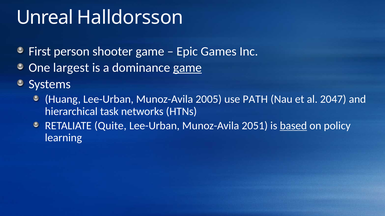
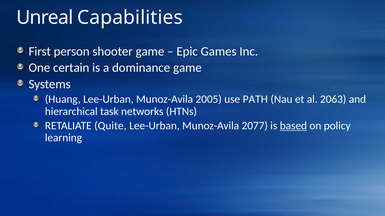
Halldorsson: Halldorsson -> Capabilities
largest: largest -> certain
game at (187, 68) underline: present -> none
2047: 2047 -> 2063
2051: 2051 -> 2077
